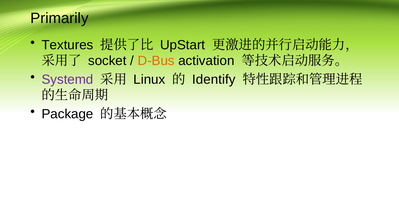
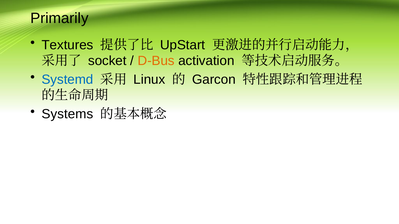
Systemd colour: purple -> blue
Identify: Identify -> Garcon
Package: Package -> Systems
